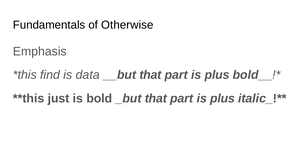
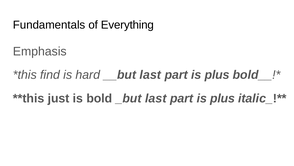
Otherwise: Otherwise -> Everything
data: data -> hard
__but that: that -> last
_but that: that -> last
